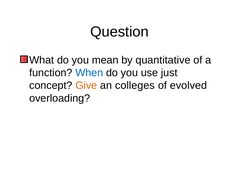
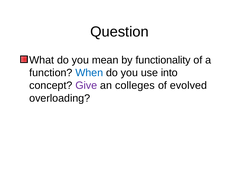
quantitative: quantitative -> functionality
just: just -> into
Give colour: orange -> purple
